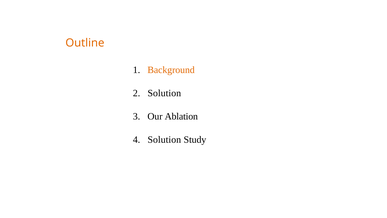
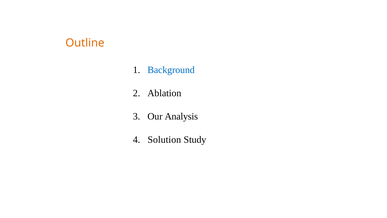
Background colour: orange -> blue
Solution at (164, 93): Solution -> Ablation
Ablation: Ablation -> Analysis
